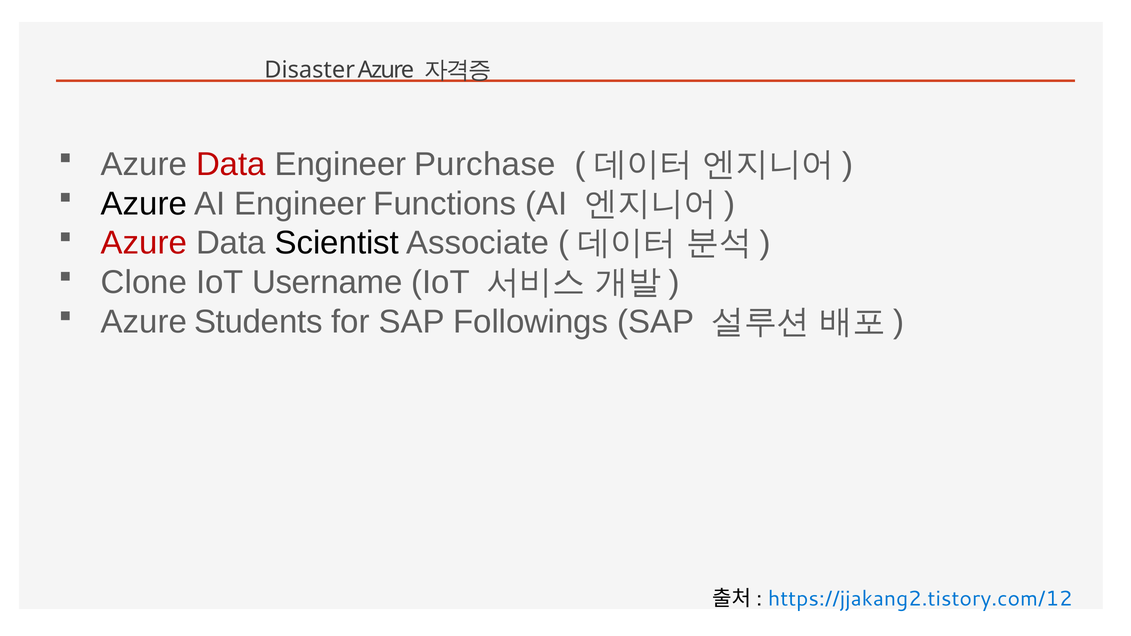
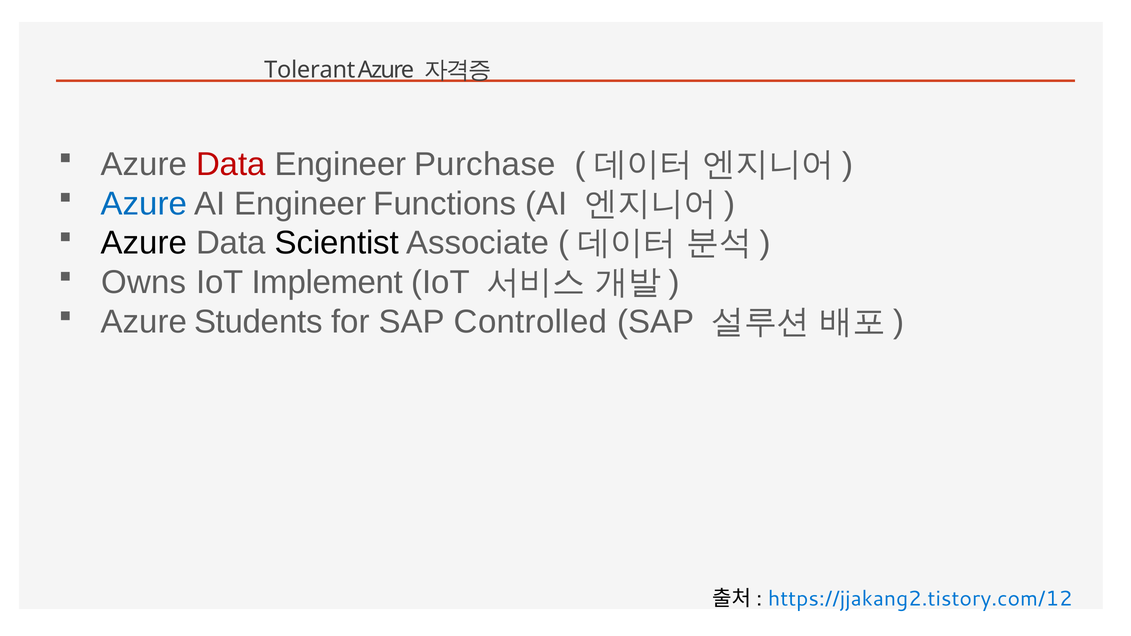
Disaster: Disaster -> Tolerant
Azure at (144, 204) colour: black -> blue
Azure at (144, 243) colour: red -> black
Clone: Clone -> Owns
Username: Username -> Implement
Followings: Followings -> Controlled
